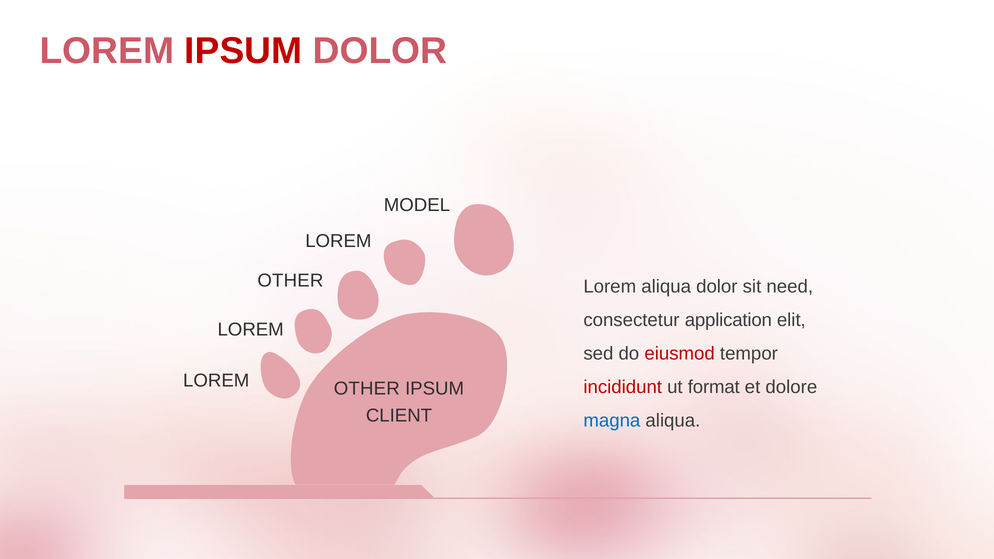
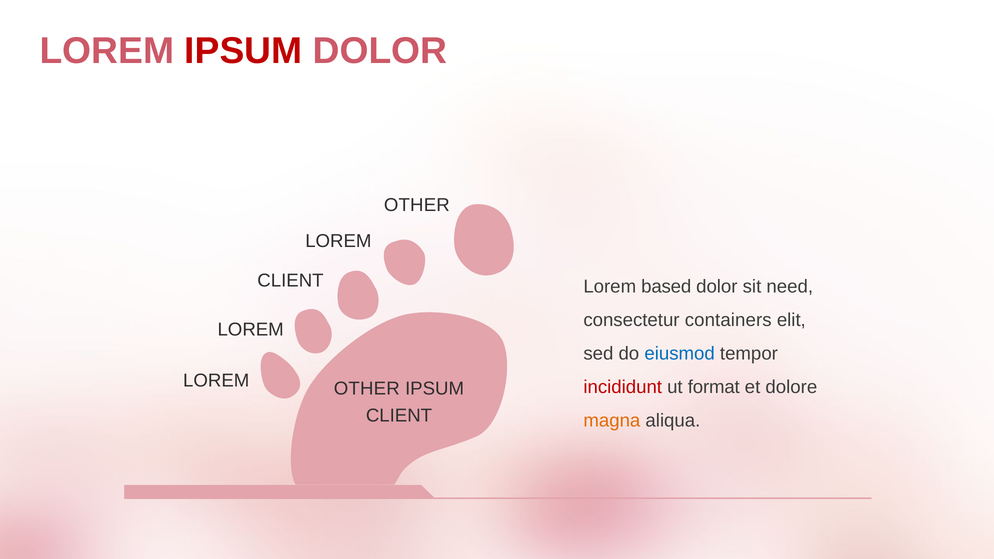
MODEL at (417, 205): MODEL -> OTHER
OTHER at (290, 281): OTHER -> CLIENT
Lorem aliqua: aliqua -> based
application: application -> containers
eiusmod colour: red -> blue
magna colour: blue -> orange
